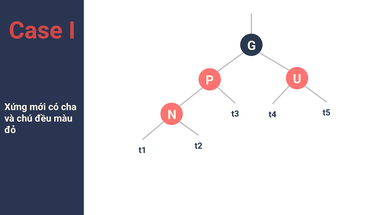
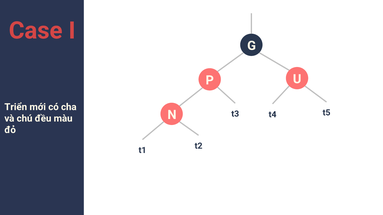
Xứng: Xứng -> Triển
